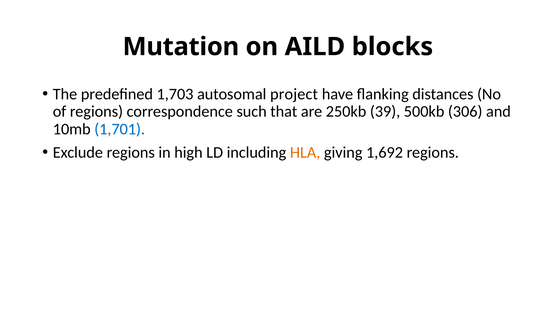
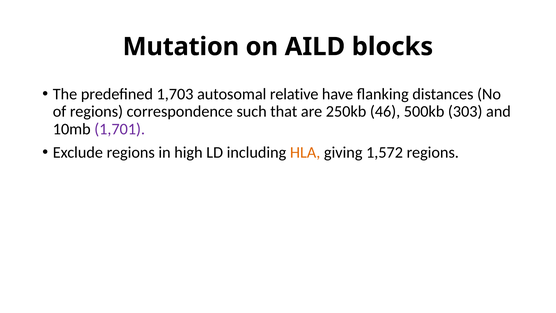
project: project -> relative
39: 39 -> 46
306: 306 -> 303
1,701 colour: blue -> purple
1,692: 1,692 -> 1,572
